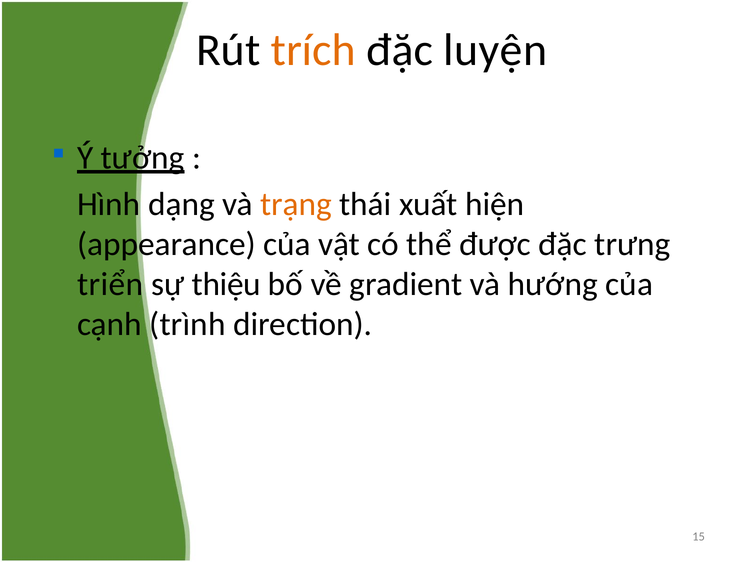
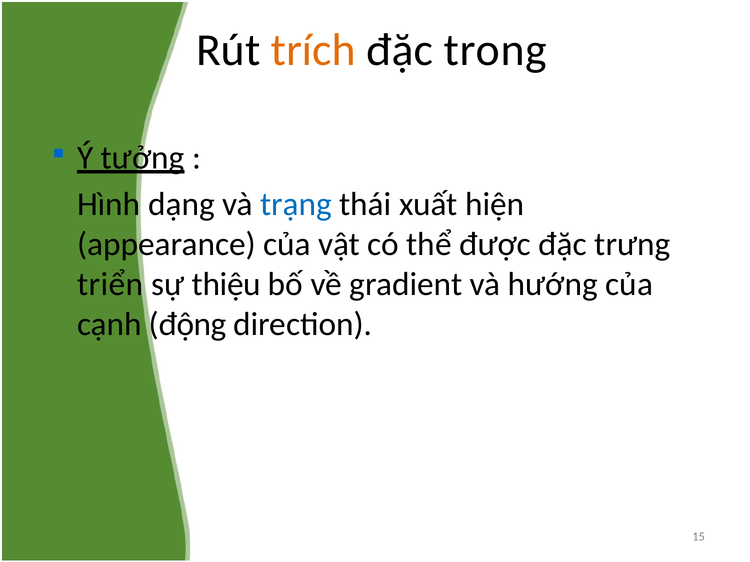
luyện: luyện -> trong
trạng colour: orange -> blue
trình: trình -> động
